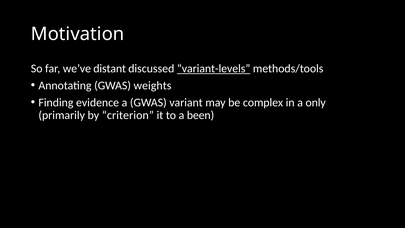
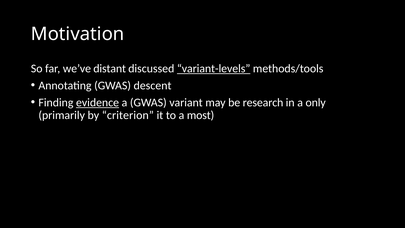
weights: weights -> descent
evidence underline: none -> present
complex: complex -> research
been: been -> most
